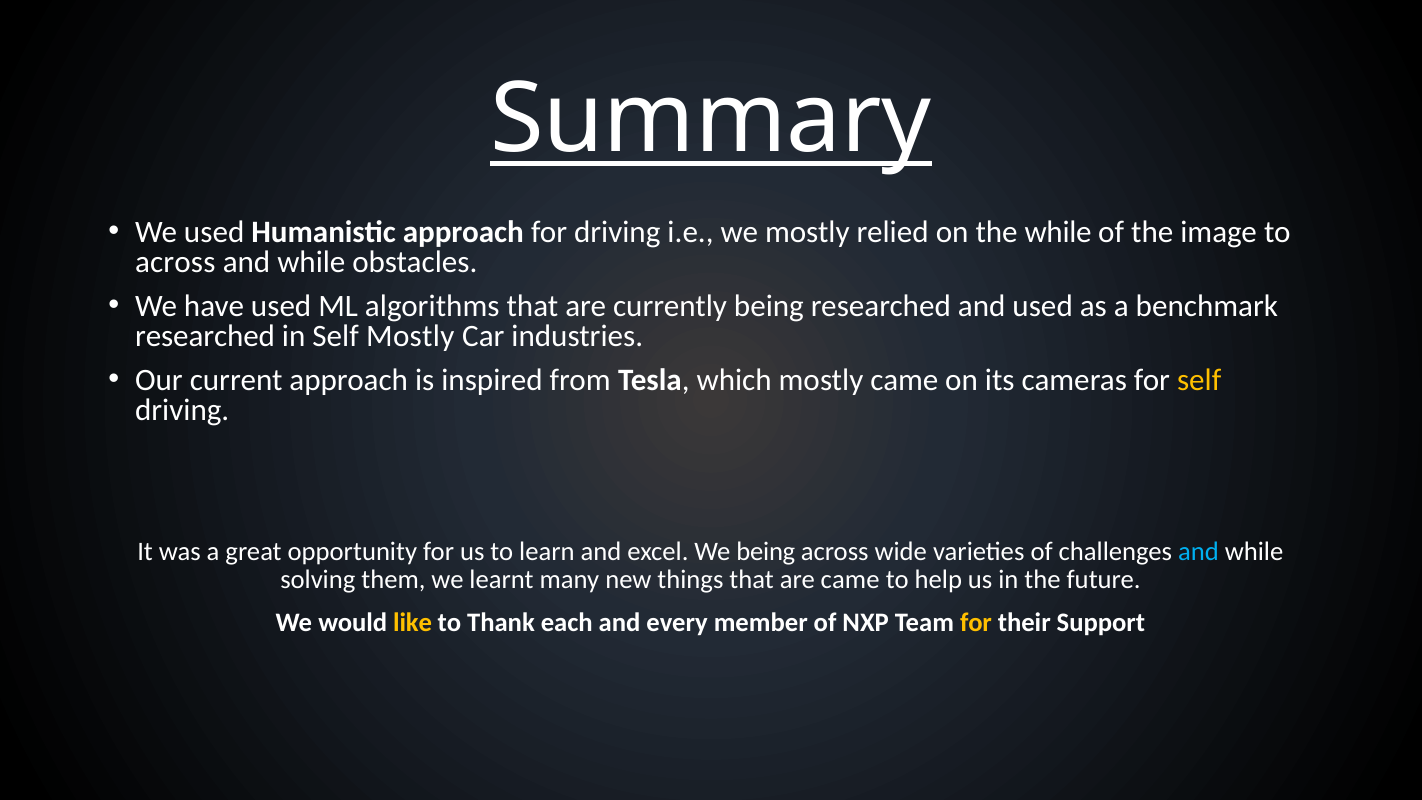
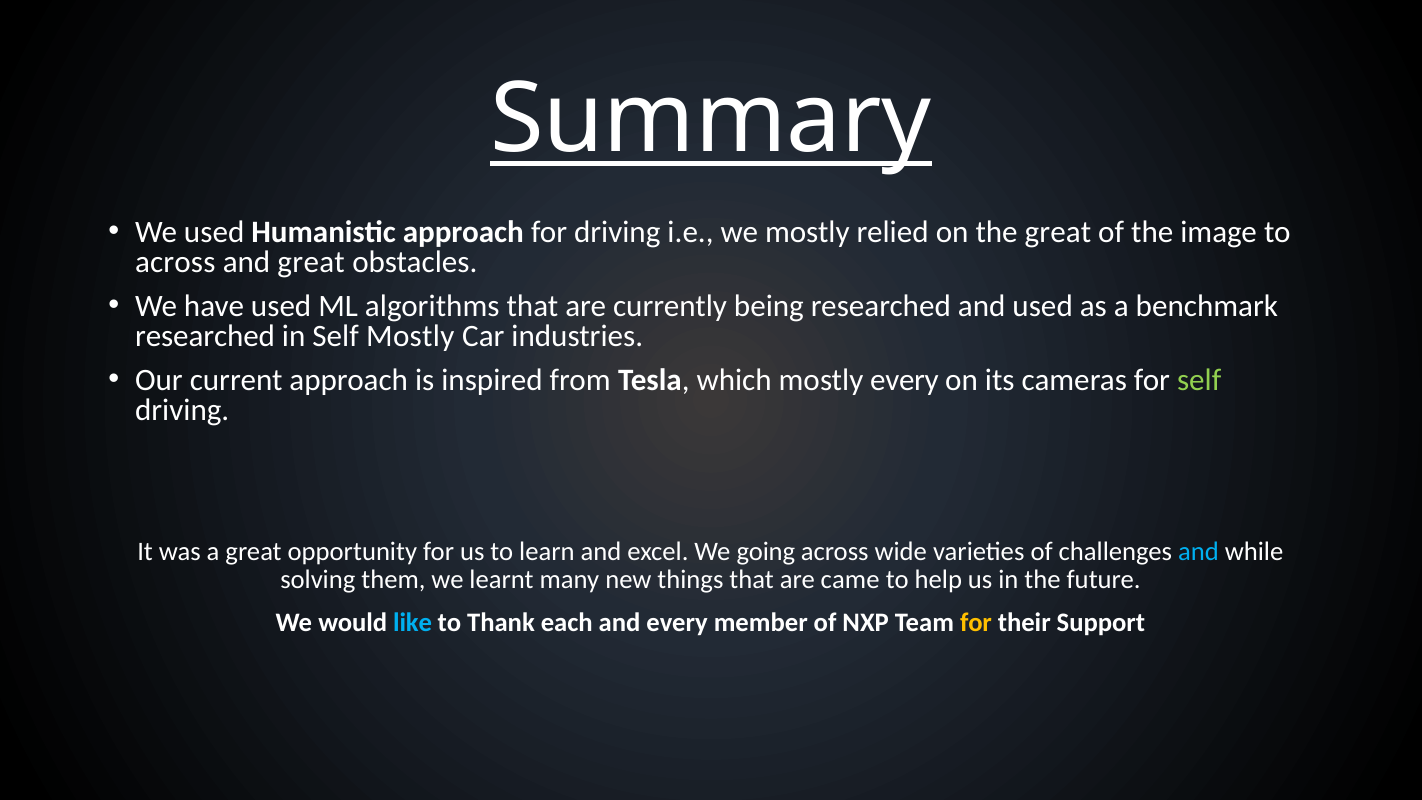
the while: while -> great
while at (311, 262): while -> great
mostly came: came -> every
self at (1199, 380) colour: yellow -> light green
We being: being -> going
like colour: yellow -> light blue
